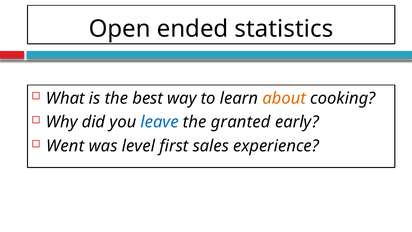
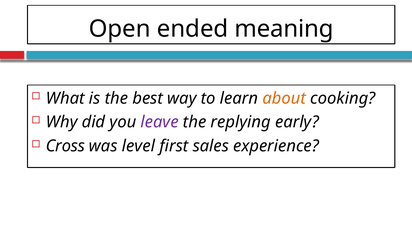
statistics: statistics -> meaning
leave colour: blue -> purple
granted: granted -> replying
Went: Went -> Cross
